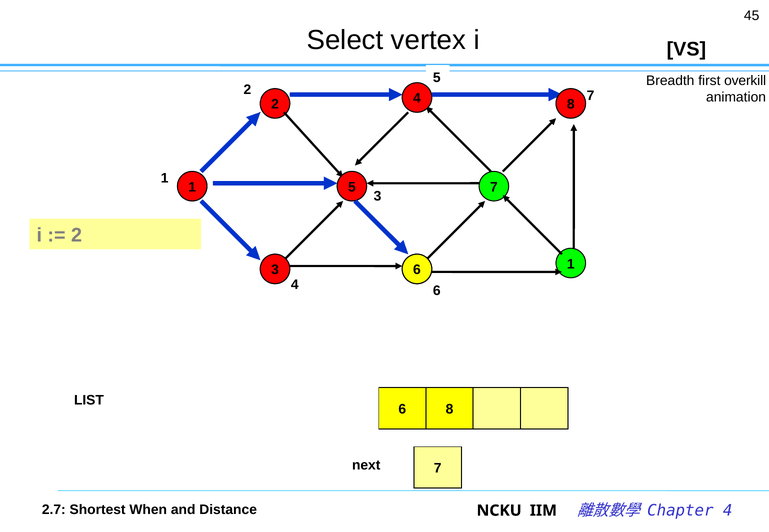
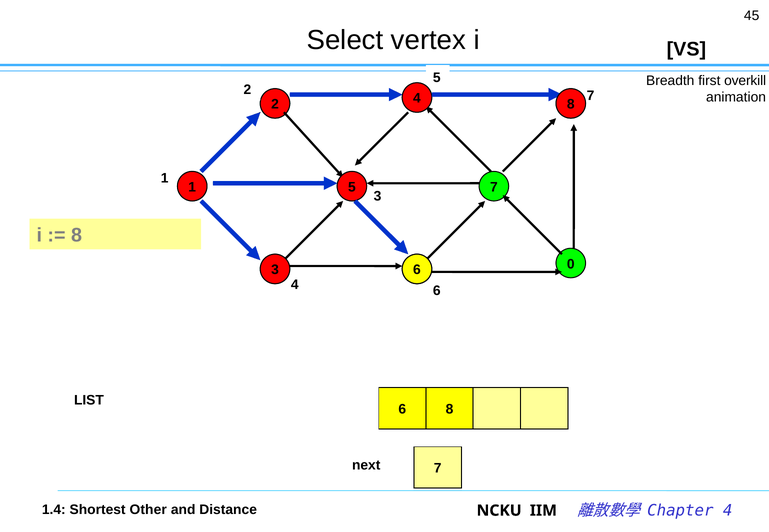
2 at (77, 236): 2 -> 8
1 at (571, 264): 1 -> 0
2.7: 2.7 -> 1.4
When: When -> Other
